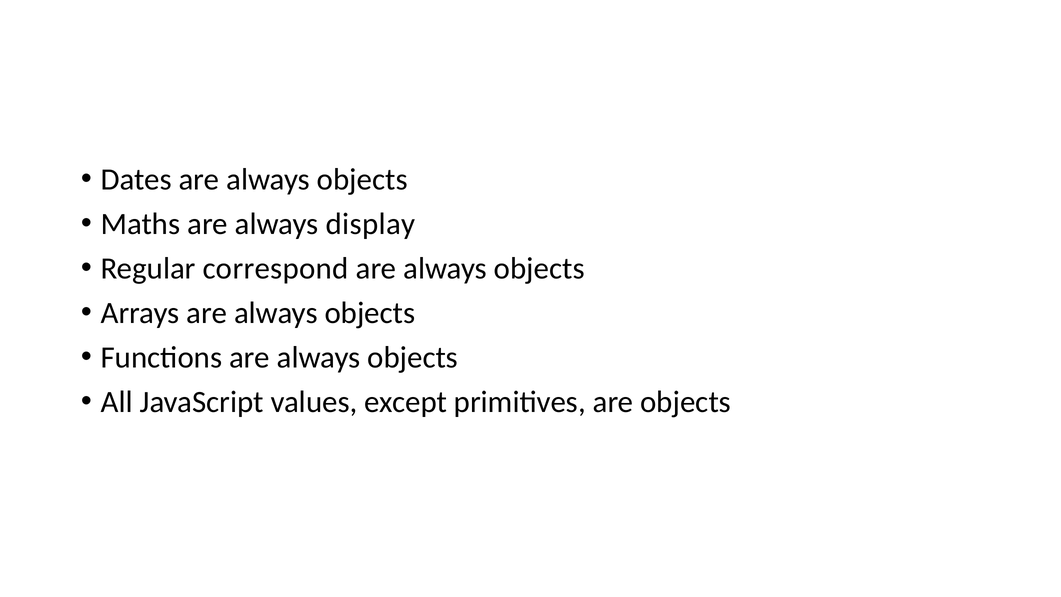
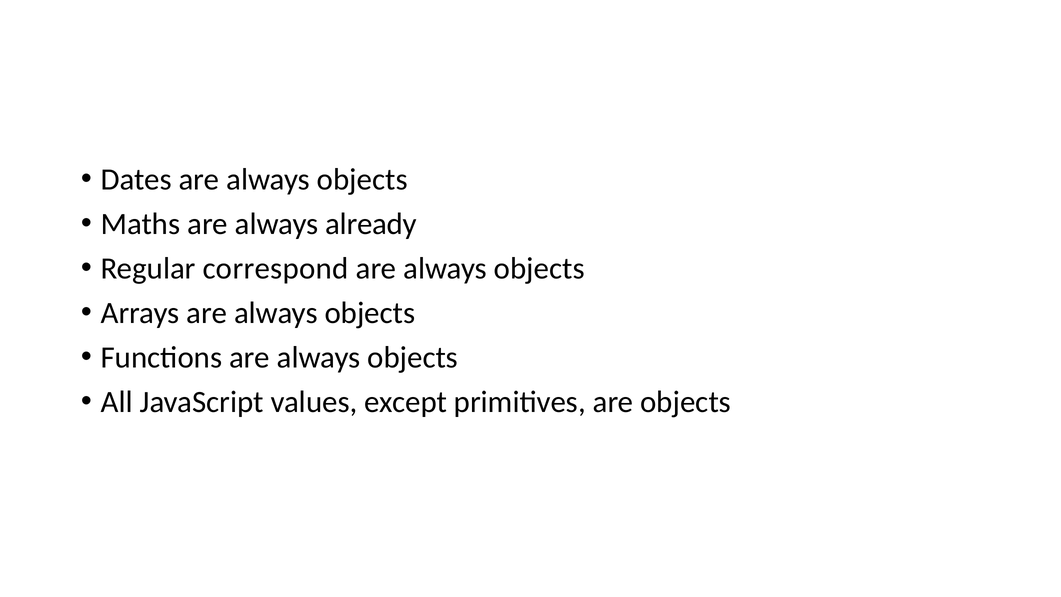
display: display -> already
